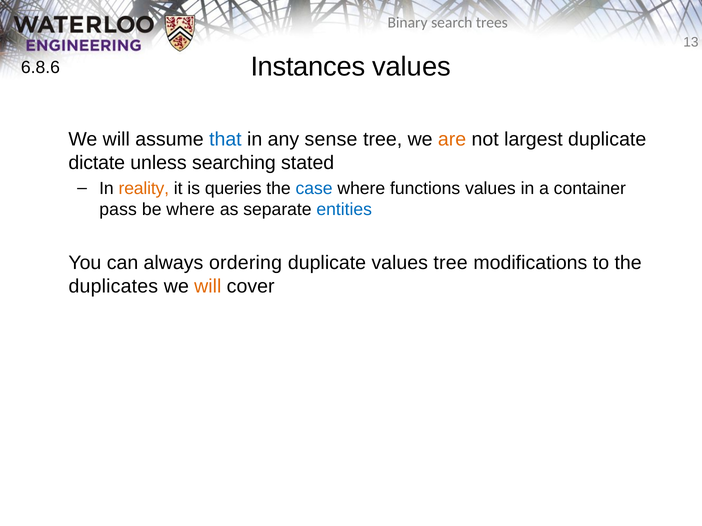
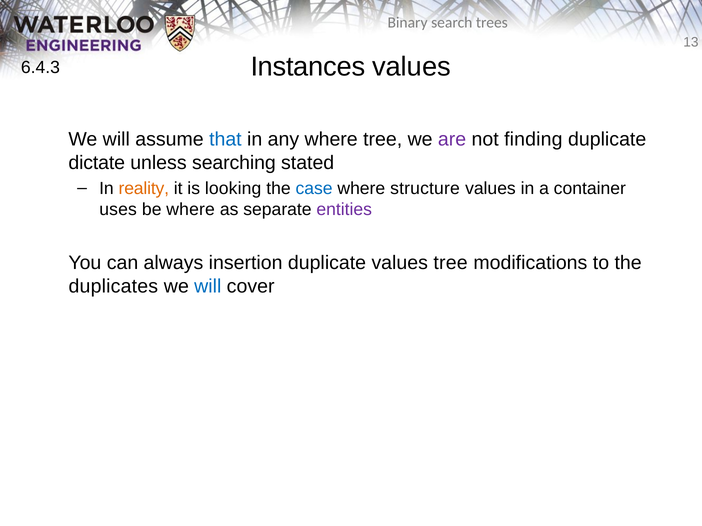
6.8.6: 6.8.6 -> 6.4.3
any sense: sense -> where
are colour: orange -> purple
largest: largest -> finding
queries: queries -> looking
functions: functions -> structure
pass: pass -> uses
entities colour: blue -> purple
ordering: ordering -> insertion
will at (208, 286) colour: orange -> blue
